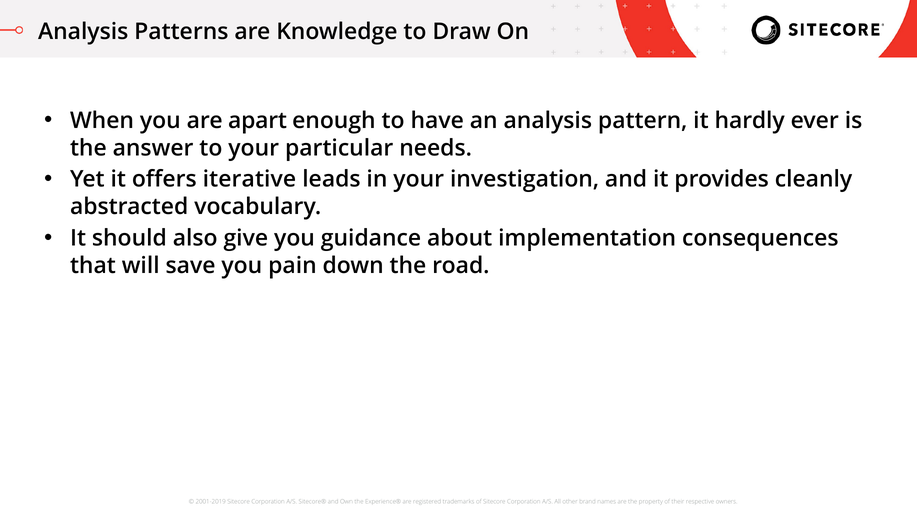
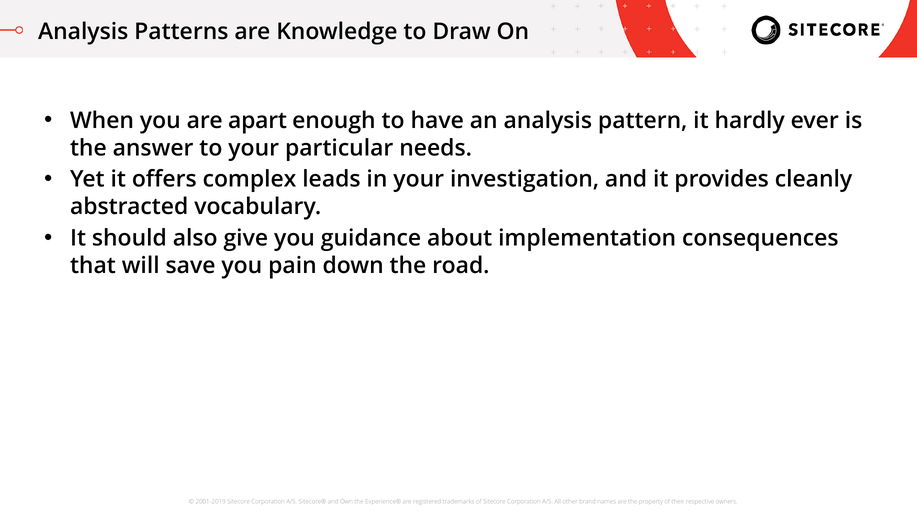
iterative: iterative -> complex
